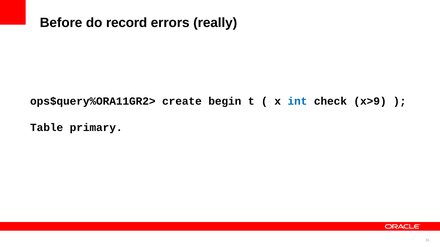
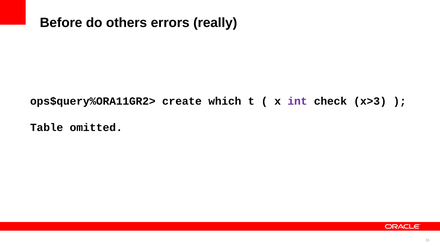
record: record -> others
begin: begin -> which
int colour: blue -> purple
x>9: x>9 -> x>3
primary: primary -> omitted
